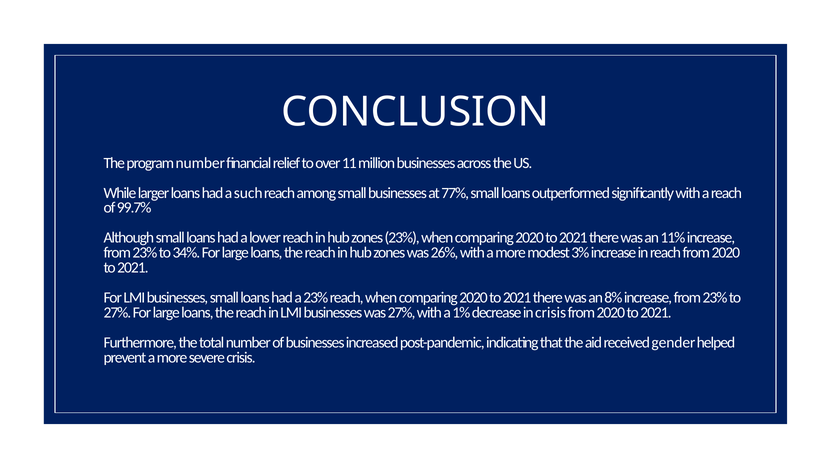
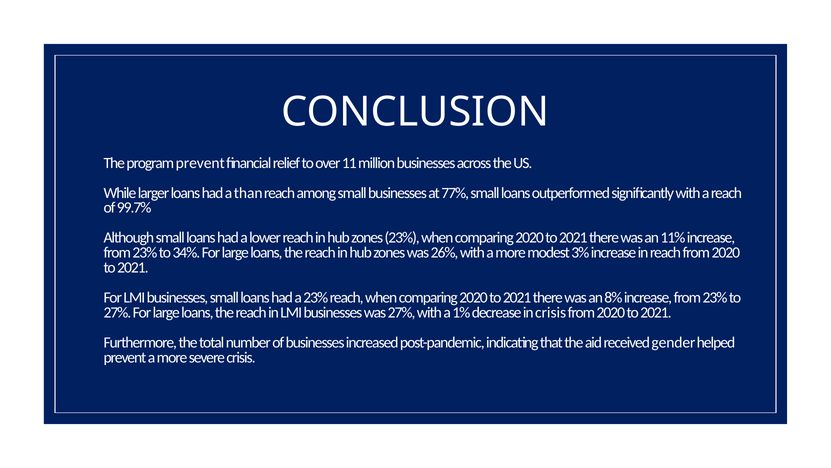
program number: number -> prevent
such: such -> than
